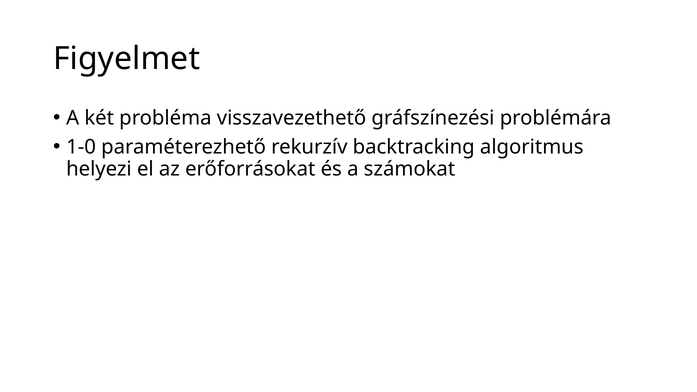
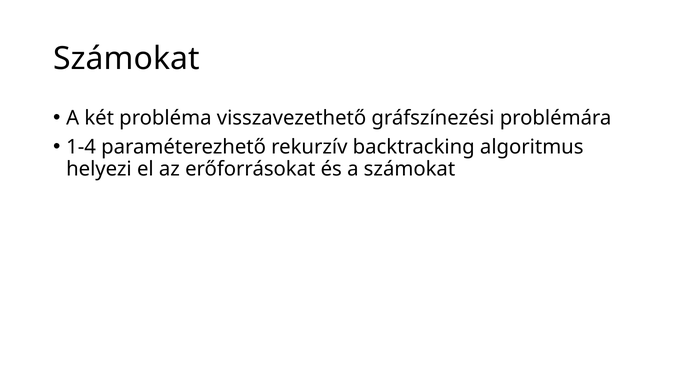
Figyelmet at (127, 59): Figyelmet -> Számokat
1-0: 1-0 -> 1-4
